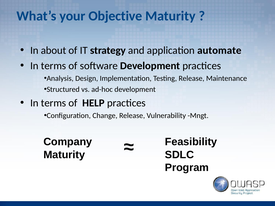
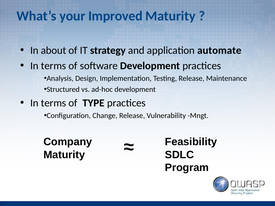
Objective: Objective -> Improved
HELP: HELP -> TYPE
